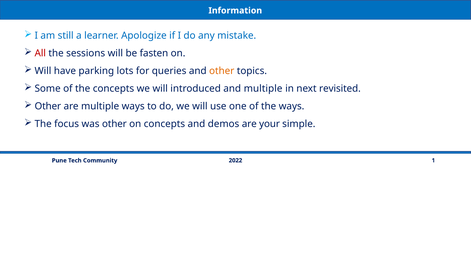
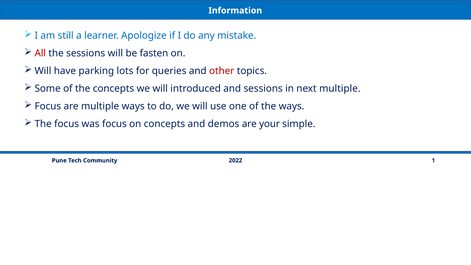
other at (222, 71) colour: orange -> red
and multiple: multiple -> sessions
next revisited: revisited -> multiple
Other at (48, 106): Other -> Focus
was other: other -> focus
